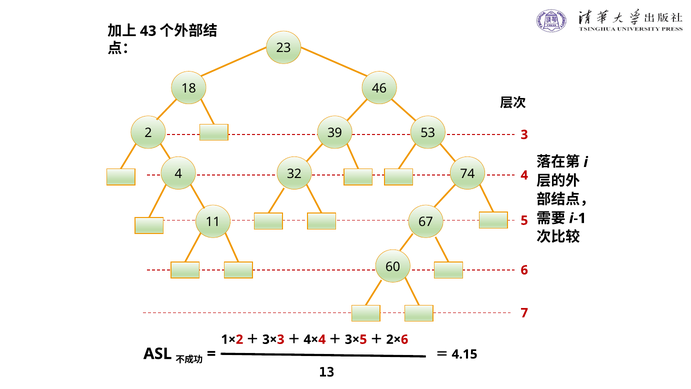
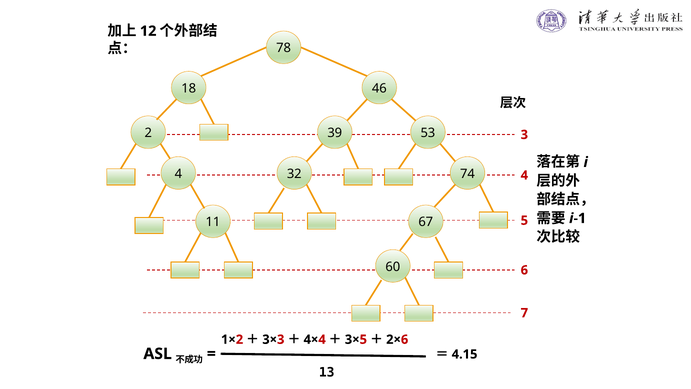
43: 43 -> 12
23: 23 -> 78
